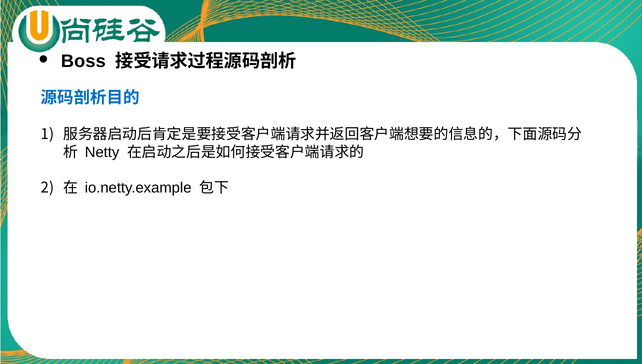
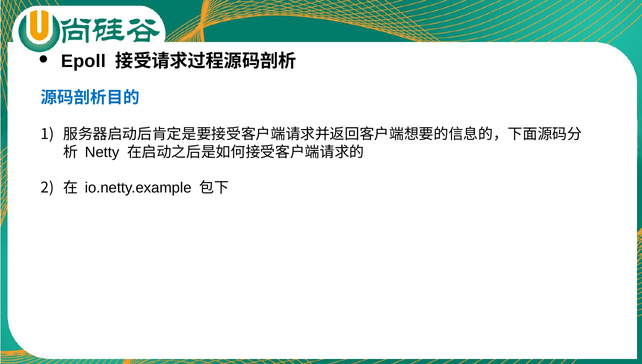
Boss: Boss -> Epoll
